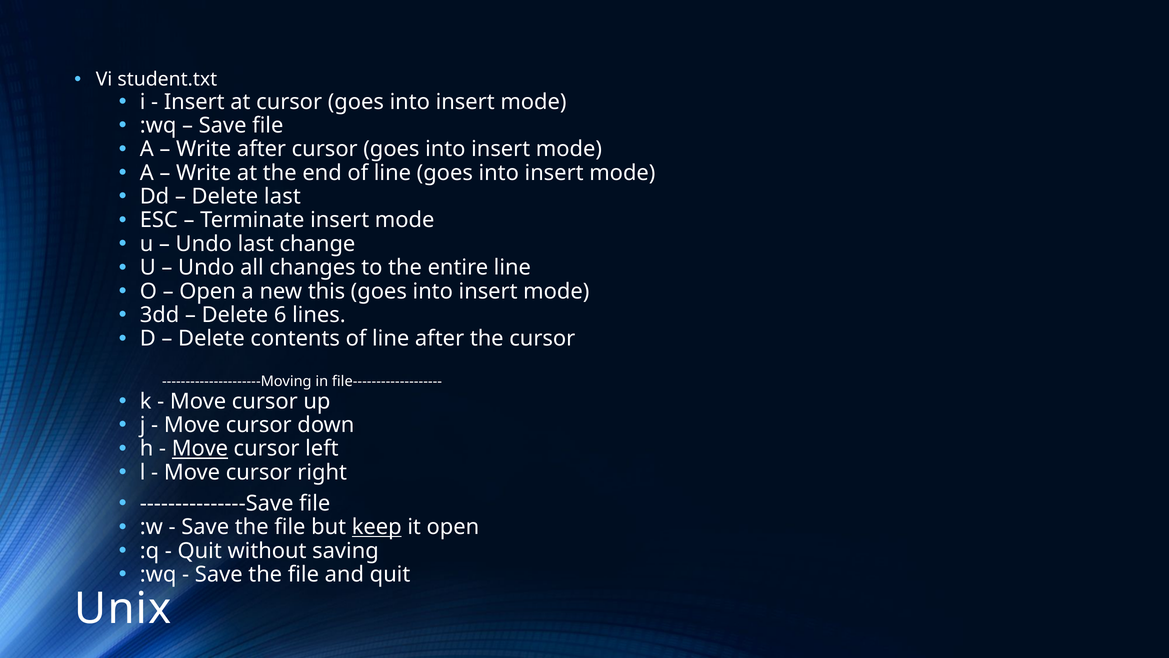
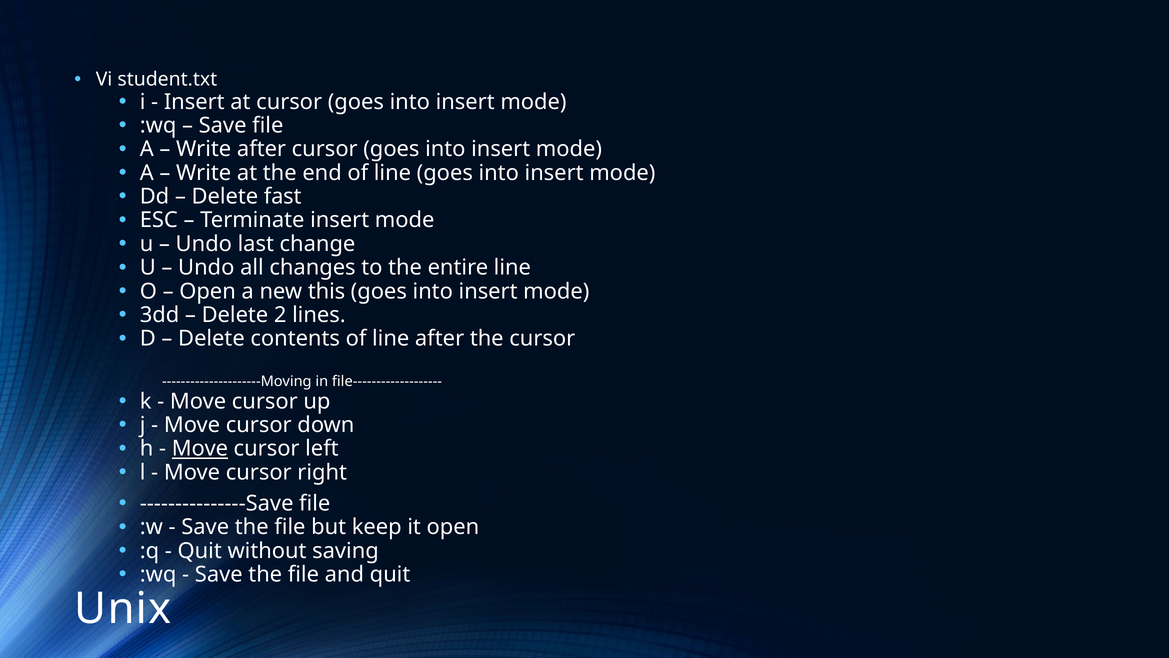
Delete last: last -> fast
6: 6 -> 2
keep underline: present -> none
